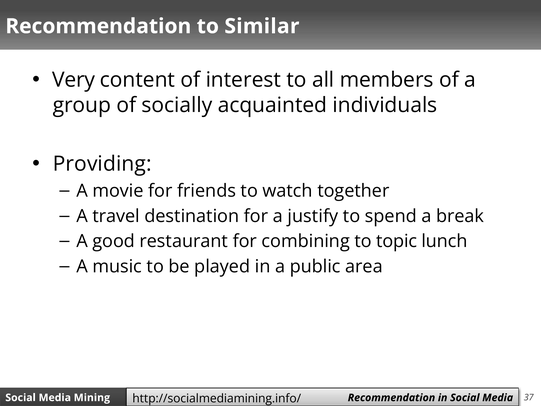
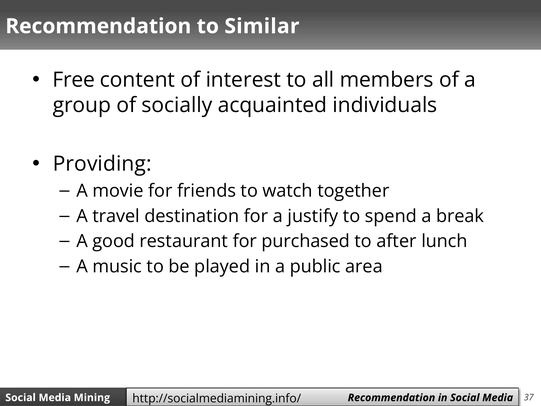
Very: Very -> Free
combining: combining -> purchased
topic: topic -> after
